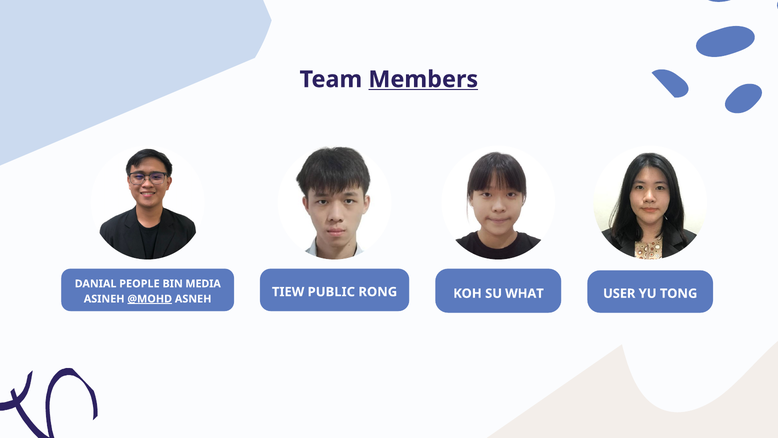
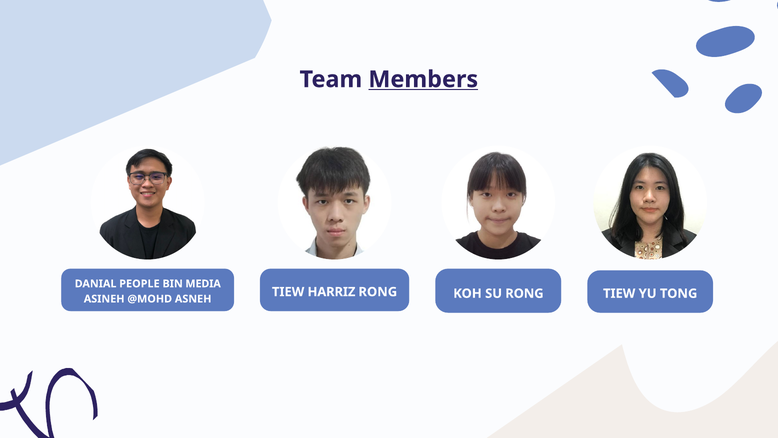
PUBLIC: PUBLIC -> HARRIZ
SU WHAT: WHAT -> RONG
@MOHD underline: present -> none
ASNEH USER: USER -> TIEW
